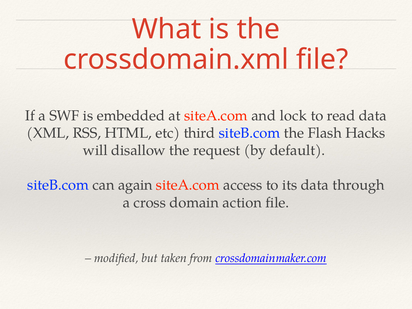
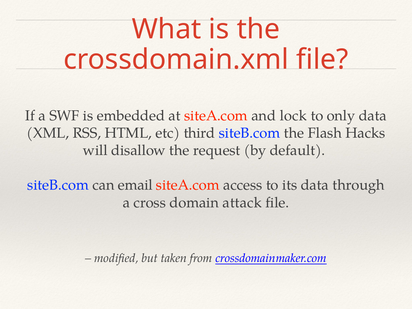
read: read -> only
again: again -> email
action: action -> attack
